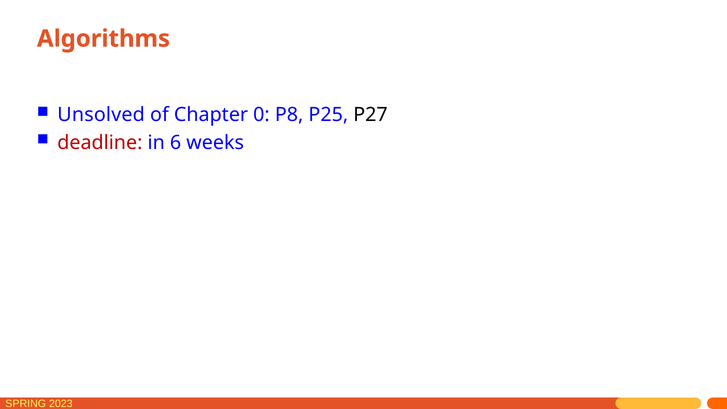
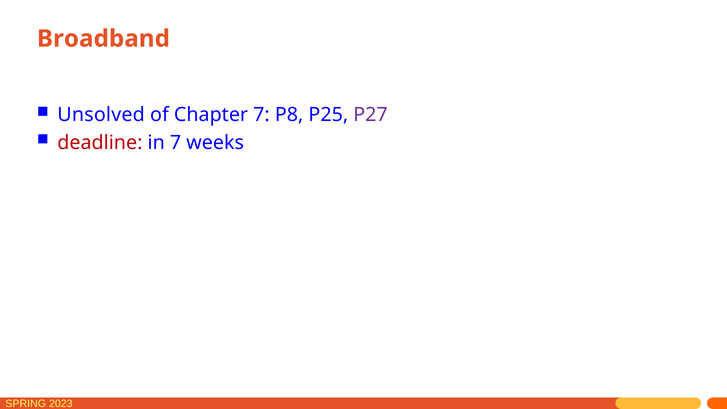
Algorithms: Algorithms -> Broadband
Chapter 0: 0 -> 7
P27 colour: black -> purple
in 6: 6 -> 7
